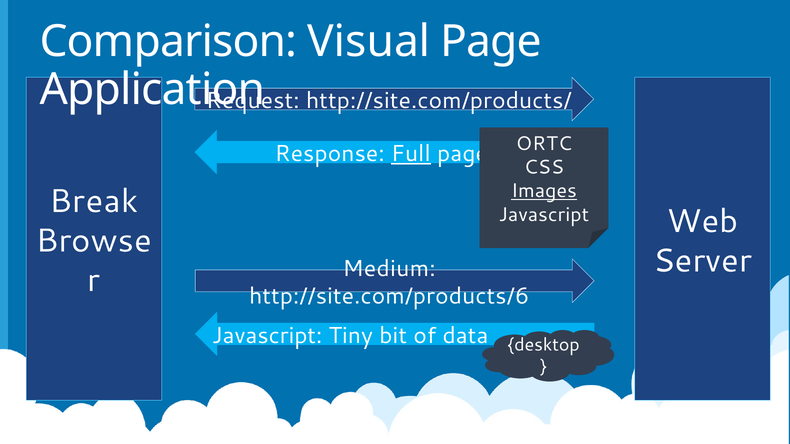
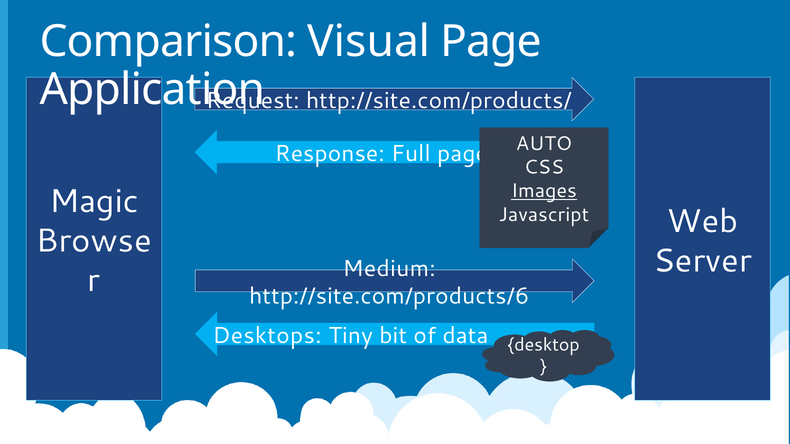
Full underline: present -> none
ORTC: ORTC -> AUTO
Break: Break -> Magic
Javascript at (267, 336): Javascript -> Desktops
